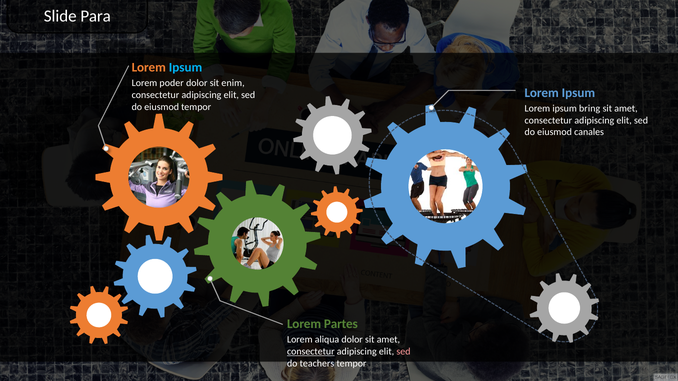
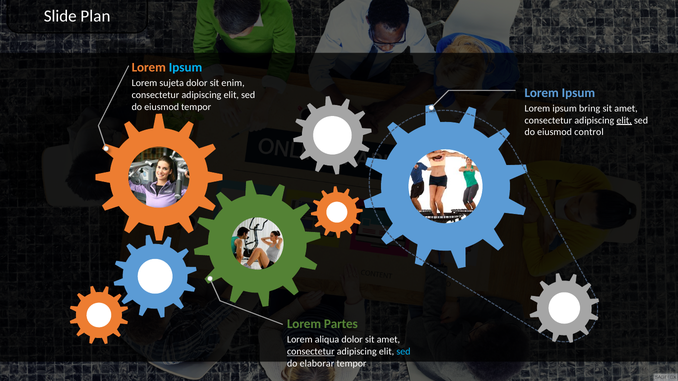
Para: Para -> Plan
poder: poder -> sujeta
elit at (624, 120) underline: none -> present
canales: canales -> control
sed at (403, 352) colour: pink -> light blue
teachers: teachers -> elaborar
